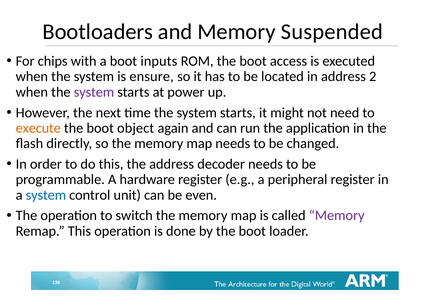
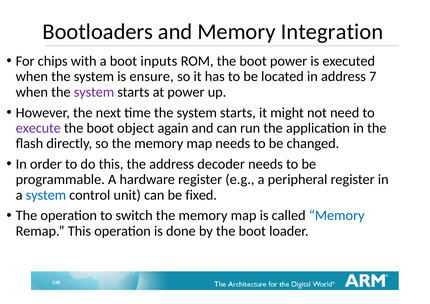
Suspended: Suspended -> Integration
boot access: access -> power
2: 2 -> 7
execute colour: orange -> purple
even: even -> fixed
Memory at (337, 215) colour: purple -> blue
